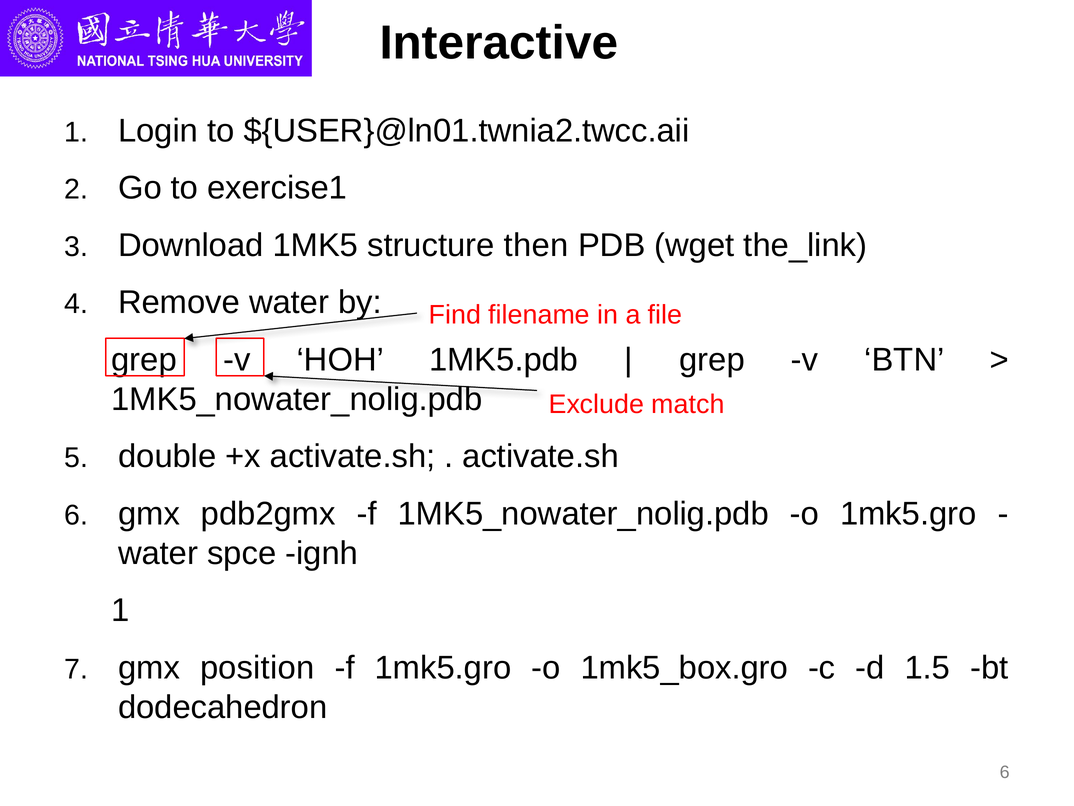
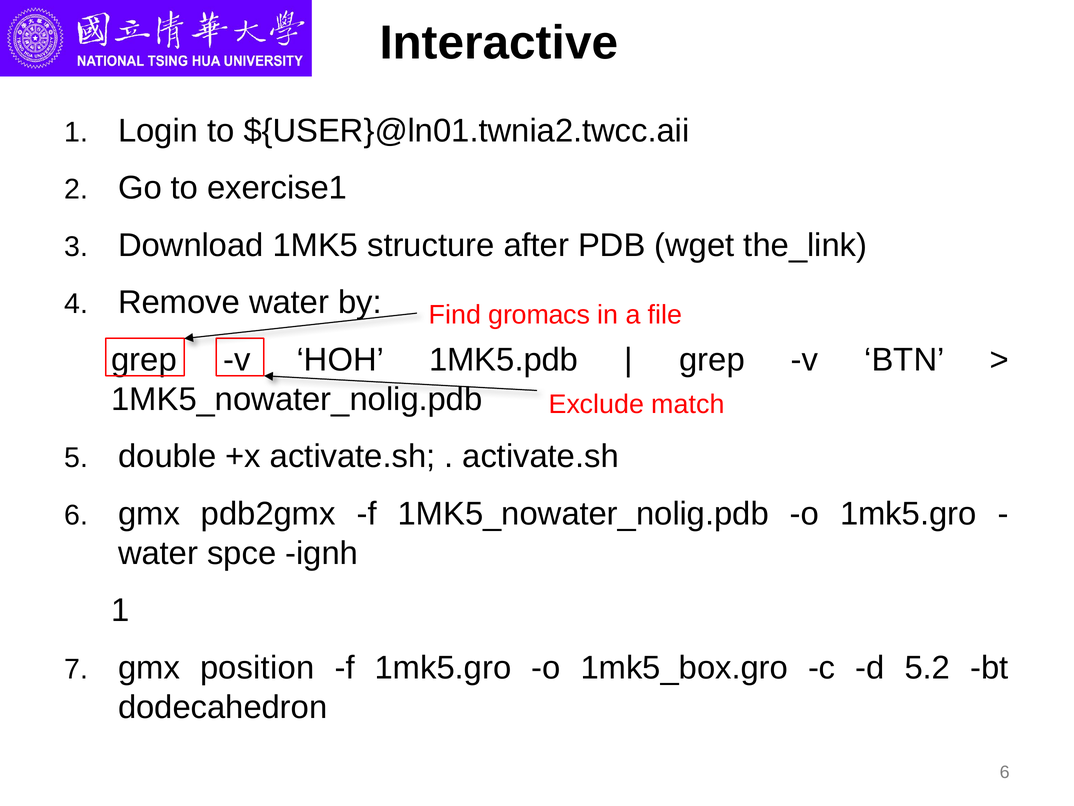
then: then -> after
filename: filename -> gromacs
1.5: 1.5 -> 5.2
